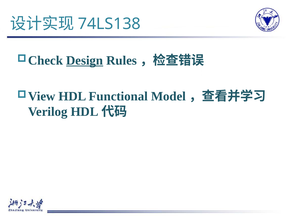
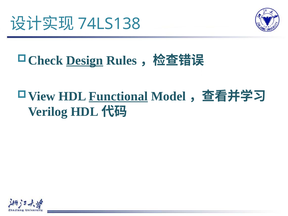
Functional underline: none -> present
